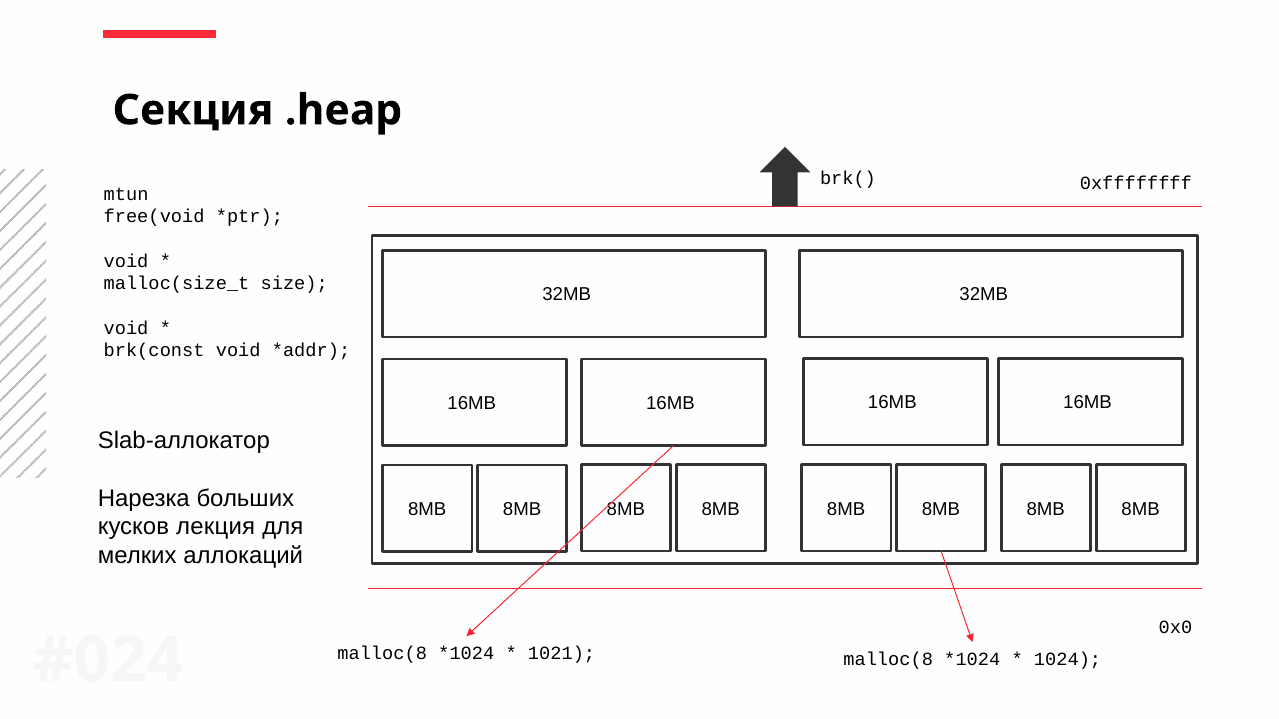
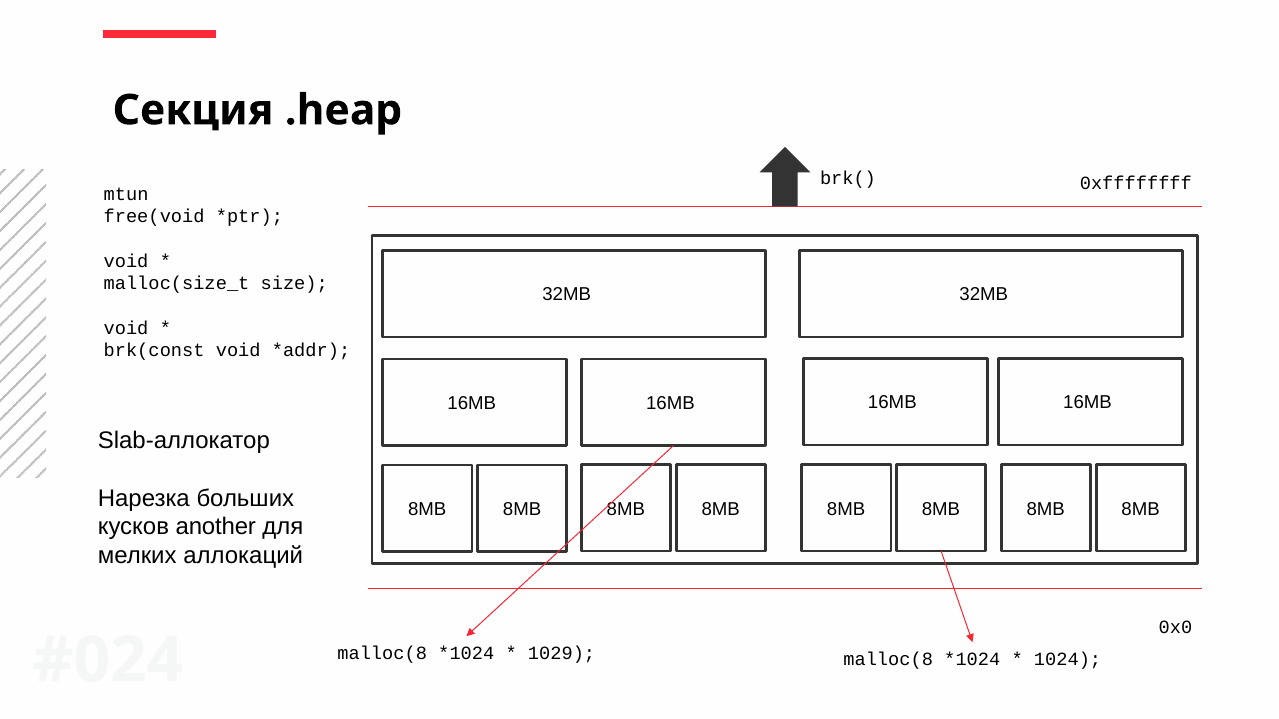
лекция: лекция -> another
1021: 1021 -> 1029
